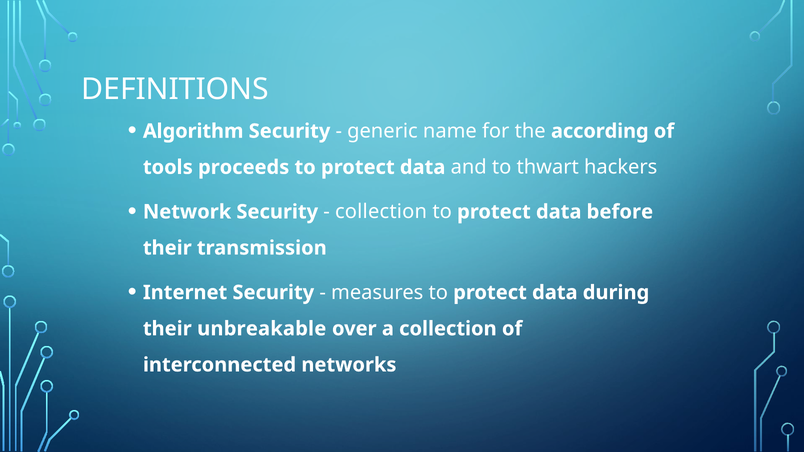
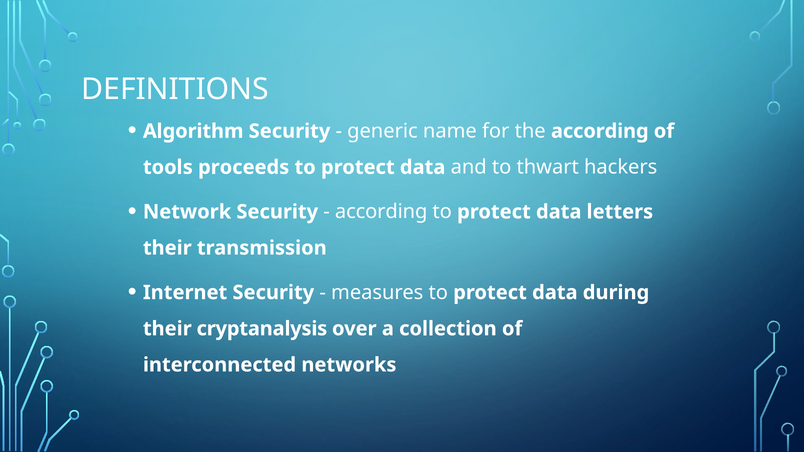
collection at (381, 212): collection -> according
before: before -> letters
unbreakable: unbreakable -> cryptanalysis
